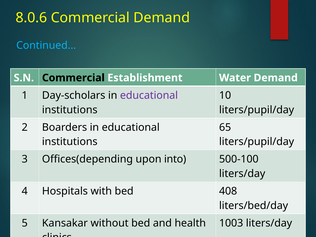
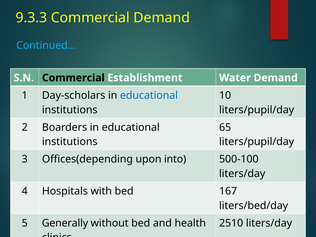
8.0.6: 8.0.6 -> 9.3.3
educational at (149, 95) colour: purple -> blue
408: 408 -> 167
Kansakar: Kansakar -> Generally
1003: 1003 -> 2510
